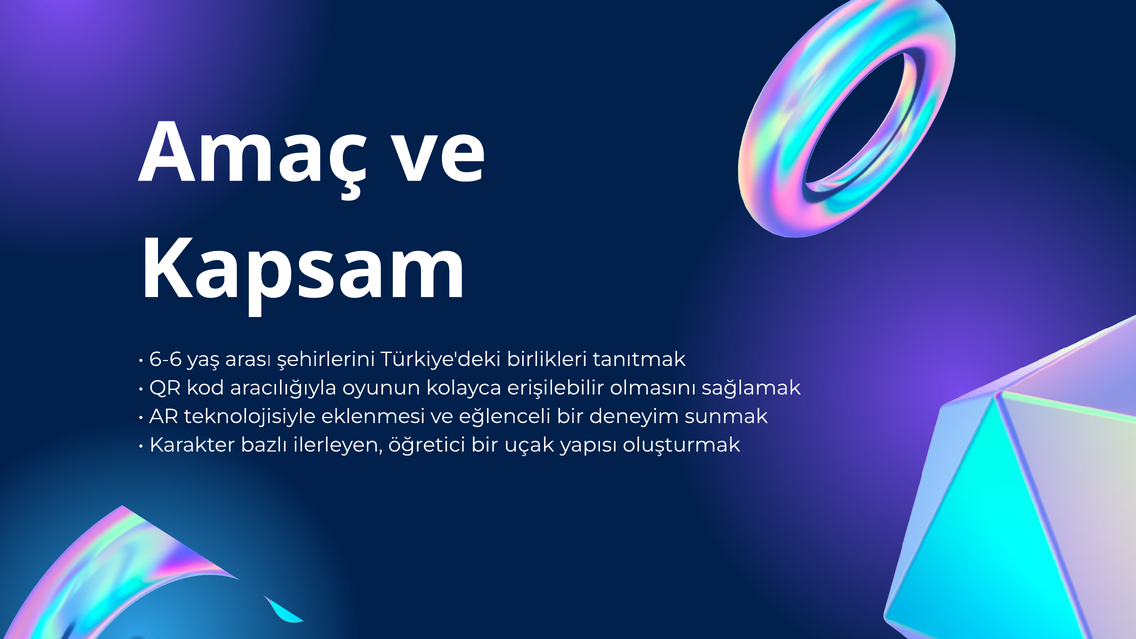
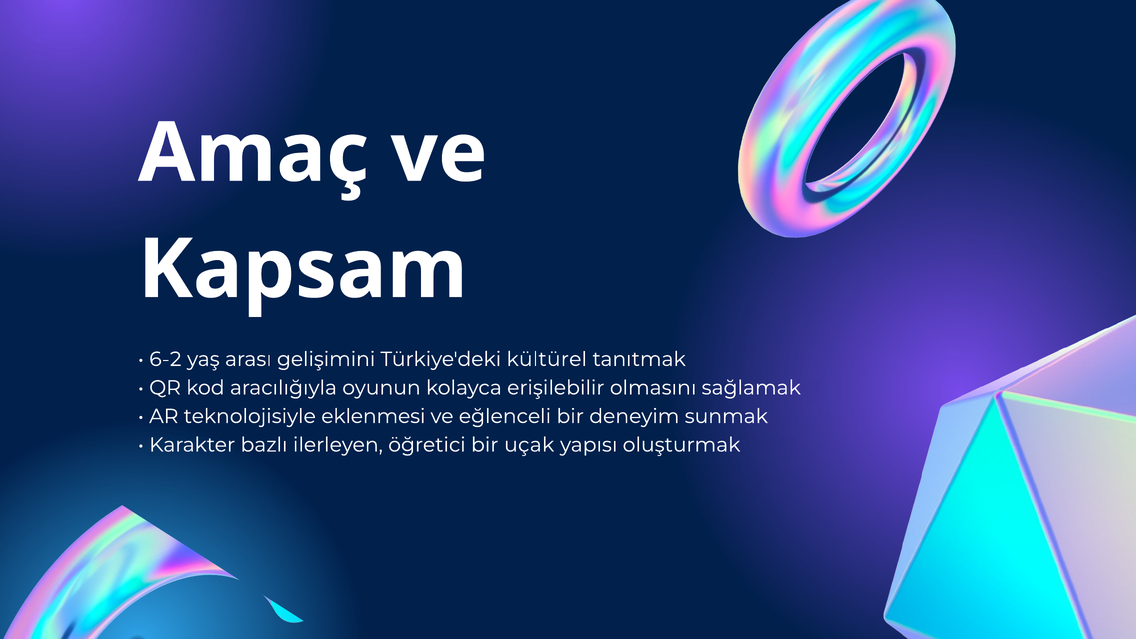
6-6: 6-6 -> 6-2
şehirlerini: şehirlerini -> gelişimini
birlikleri: birlikleri -> kültürel
